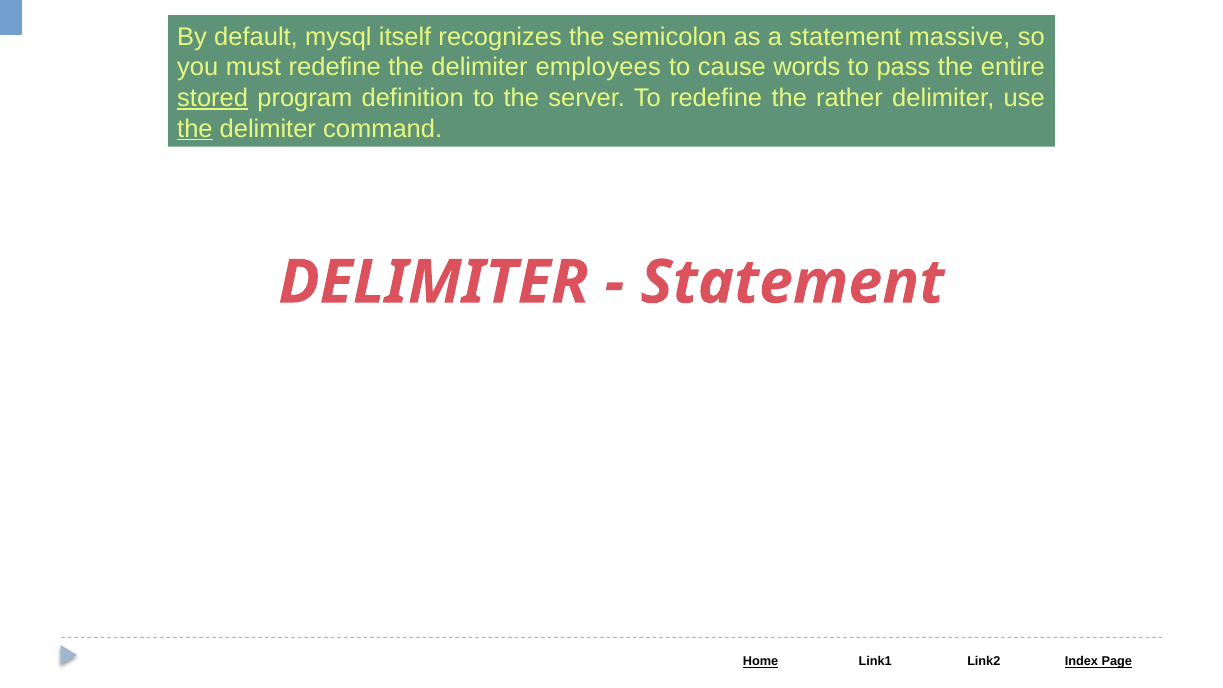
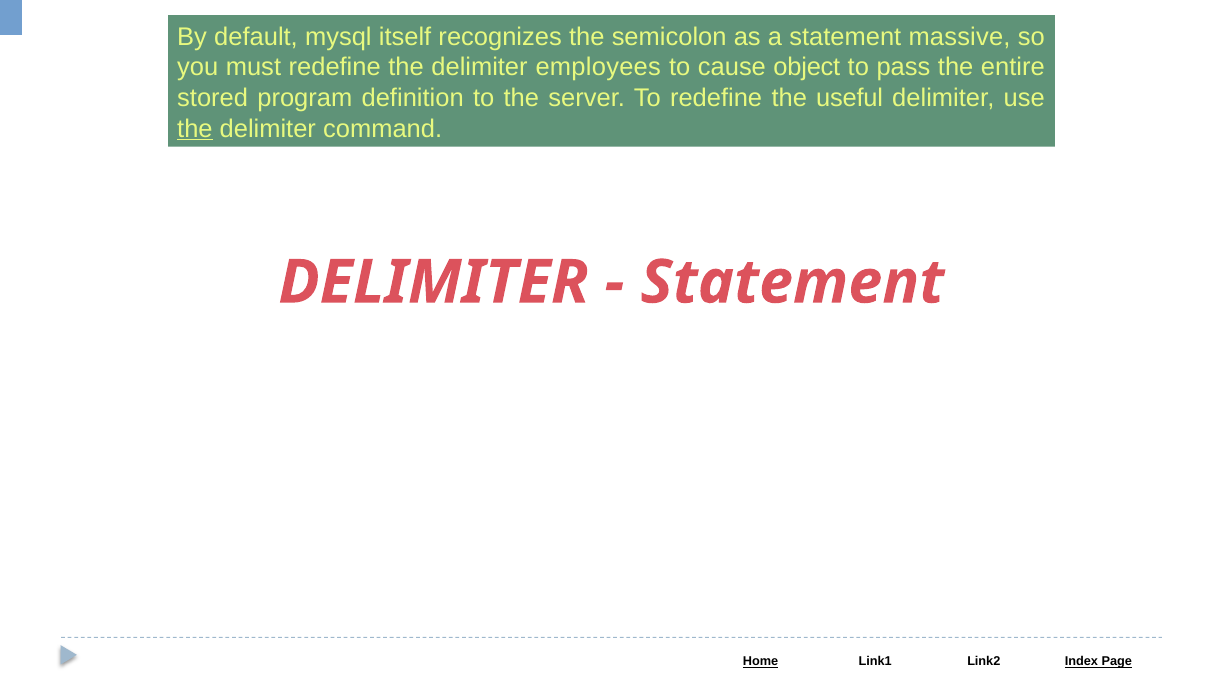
words: words -> object
stored underline: present -> none
rather: rather -> useful
